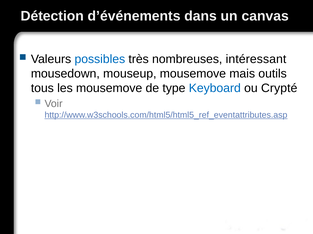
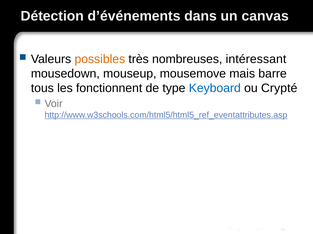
possibles colour: blue -> orange
outils: outils -> barre
les mousemove: mousemove -> fonctionnent
